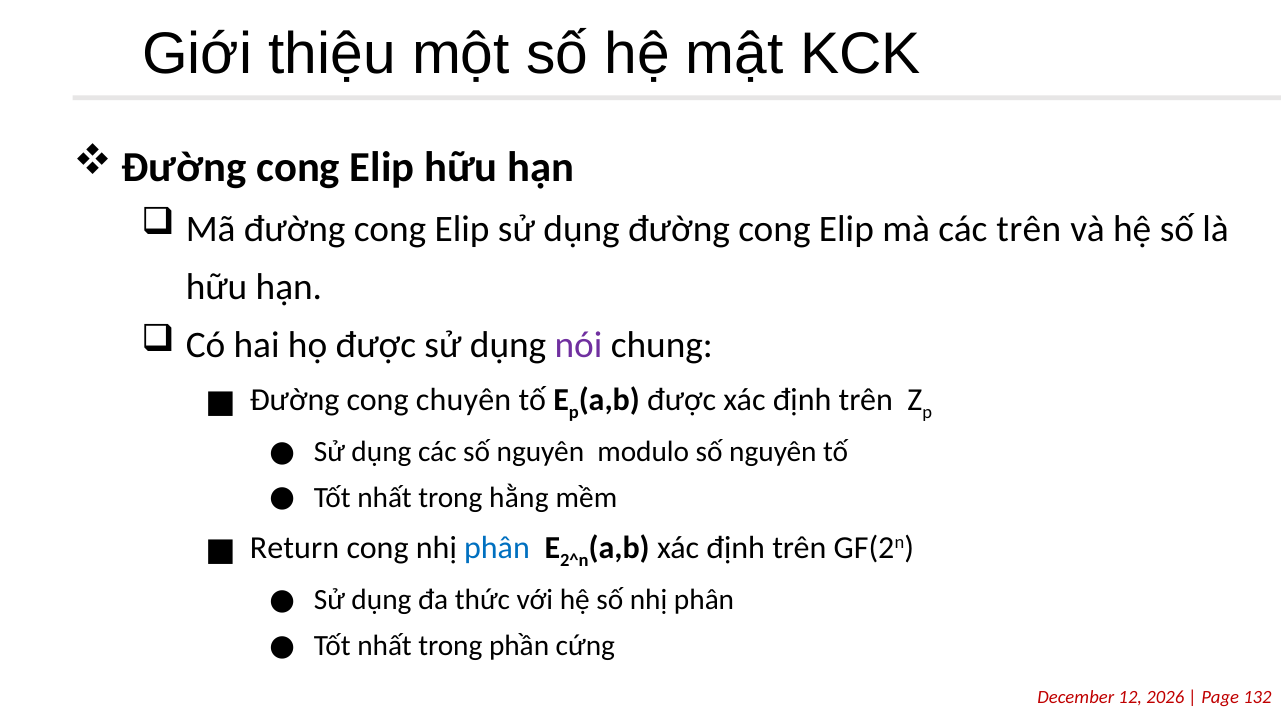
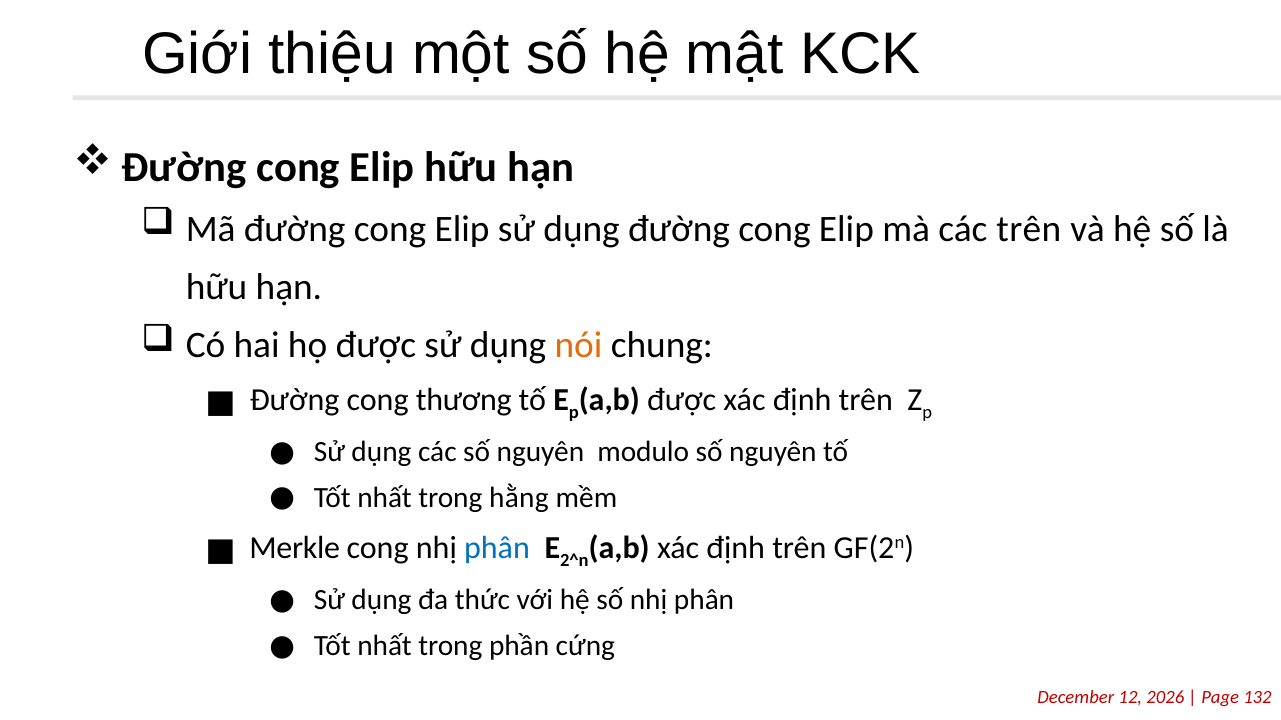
nói colour: purple -> orange
chuyên: chuyên -> thương
Return: Return -> Merkle
